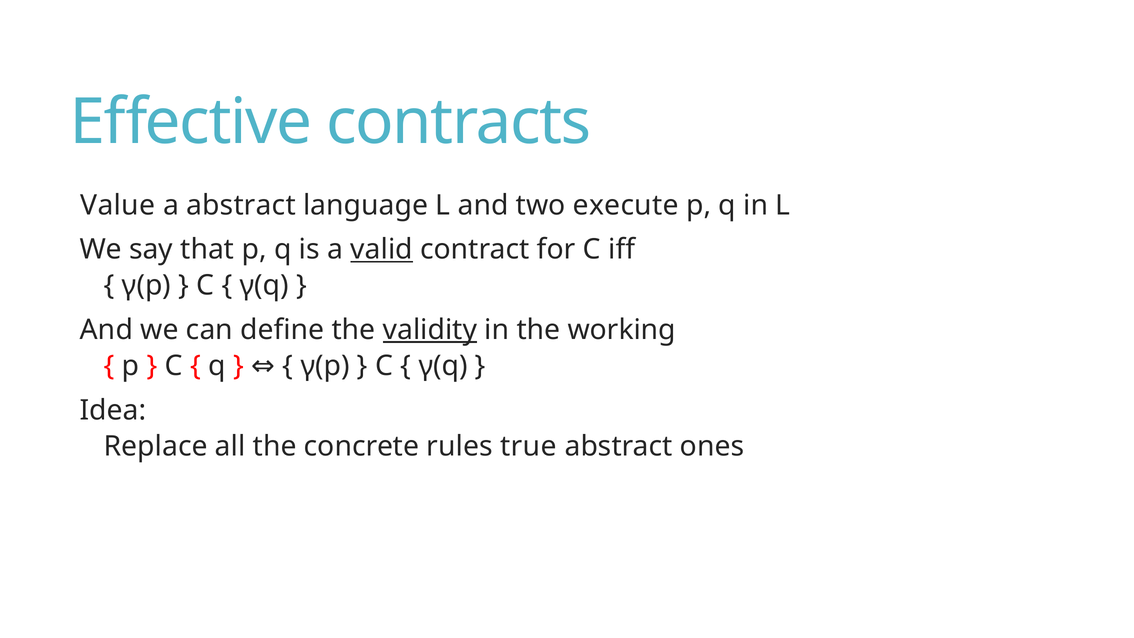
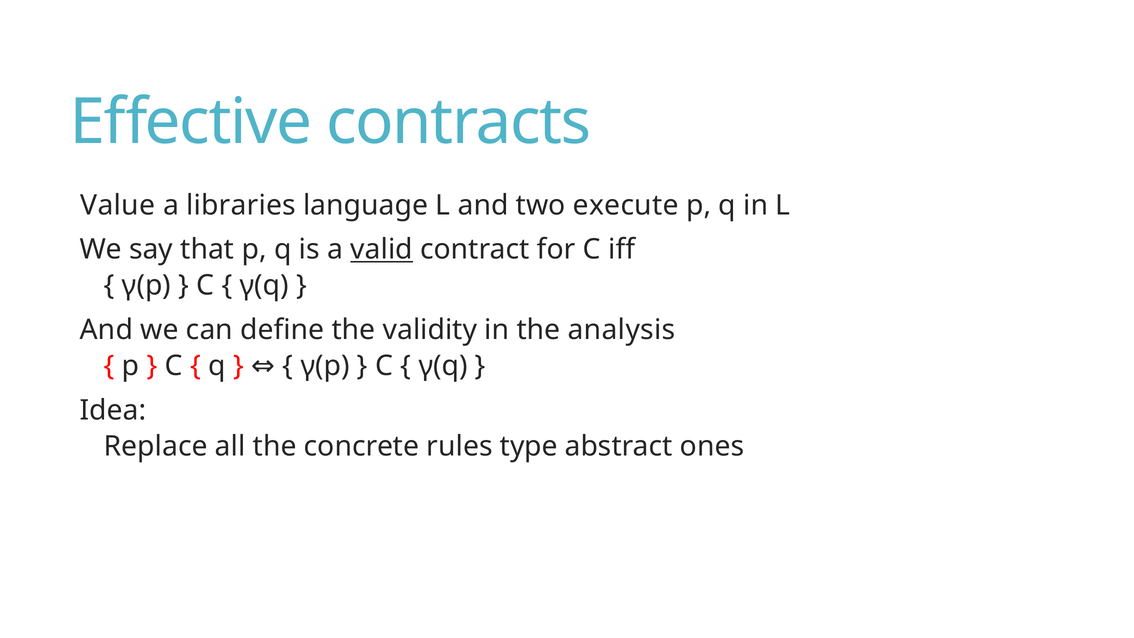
a abstract: abstract -> libraries
validity underline: present -> none
working: working -> analysis
true: true -> type
